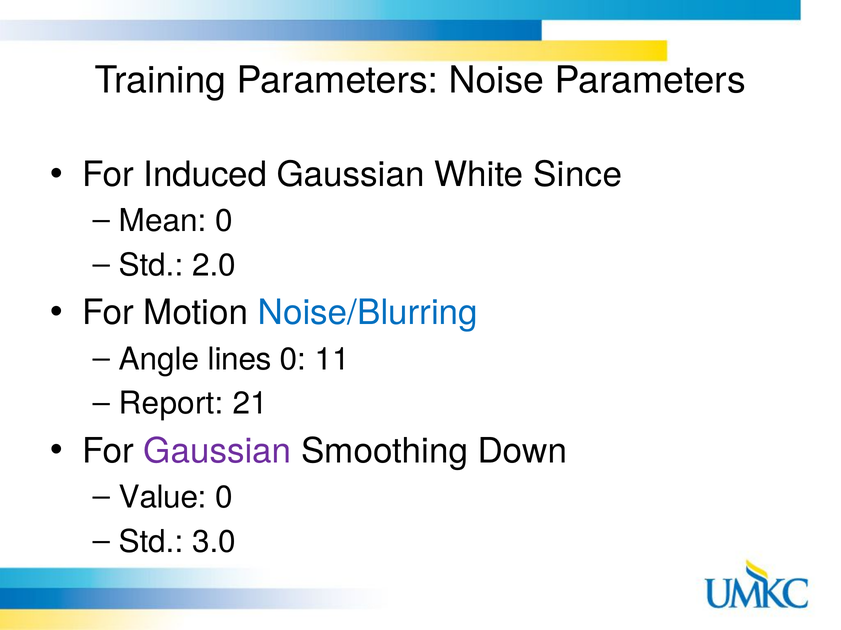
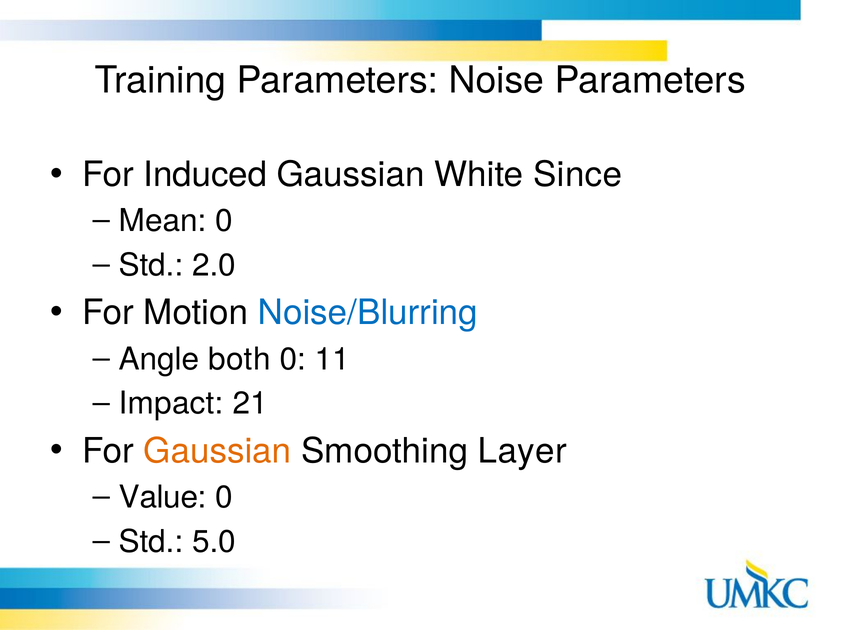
lines: lines -> both
Report: Report -> Impact
Gaussian at (217, 452) colour: purple -> orange
Down: Down -> Layer
3.0: 3.0 -> 5.0
